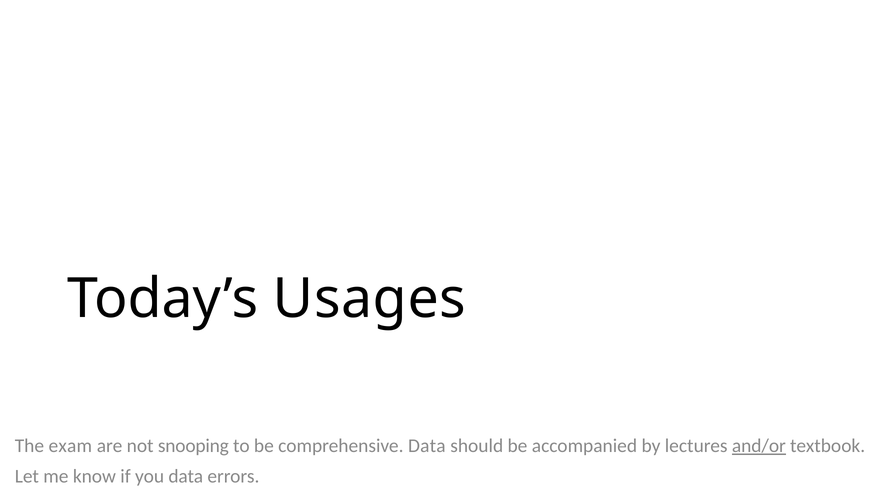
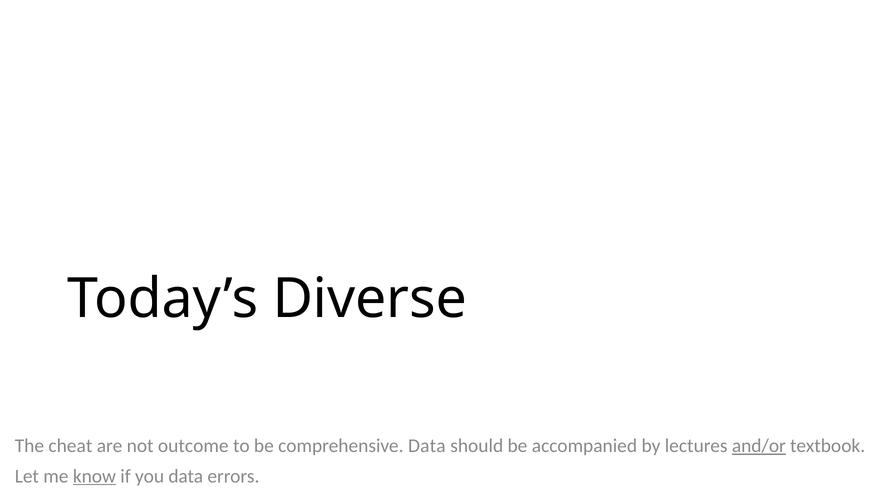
Usages: Usages -> Diverse
exam: exam -> cheat
snooping: snooping -> outcome
know underline: none -> present
